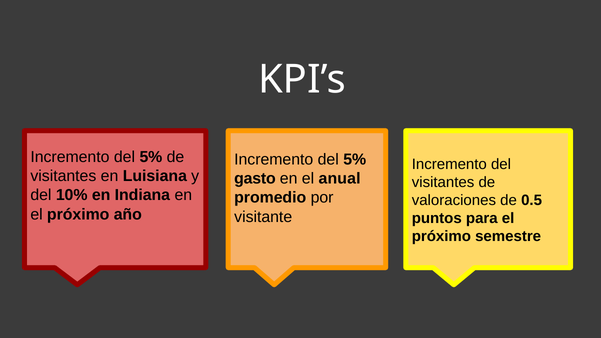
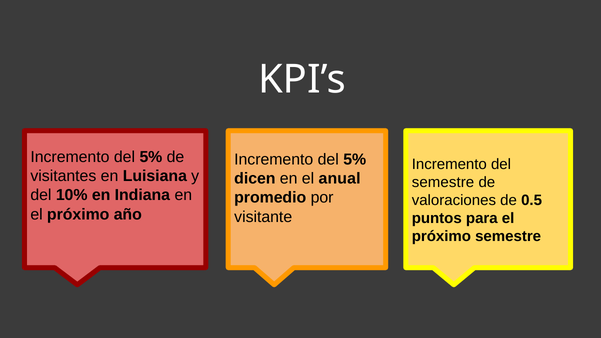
gasto: gasto -> dicen
visitantes at (443, 182): visitantes -> semestre
